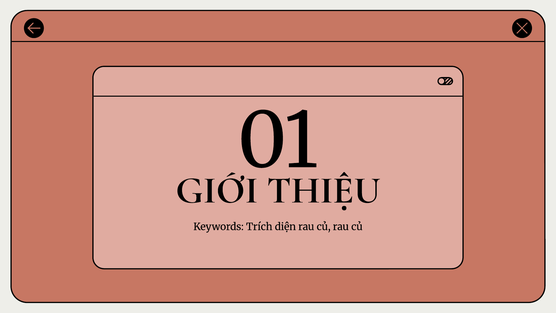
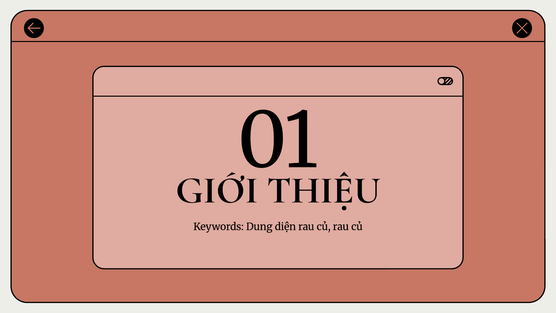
Trích: Trích -> Dung
